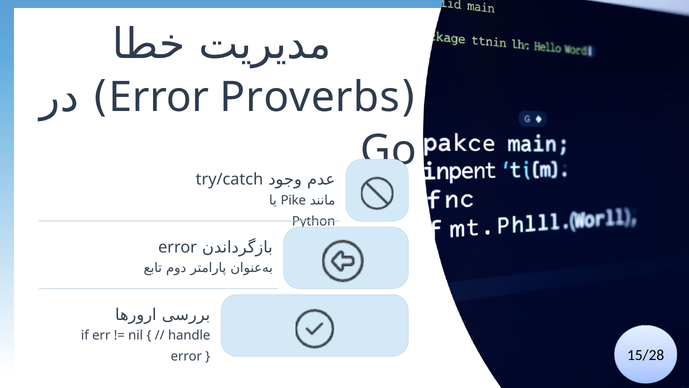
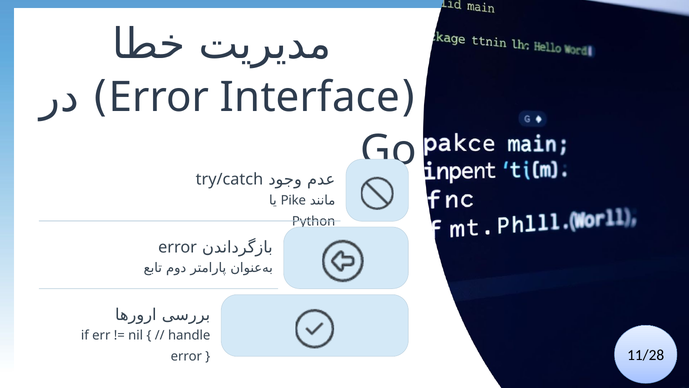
Proverbs: Proverbs -> Interface
15/28: 15/28 -> 11/28
